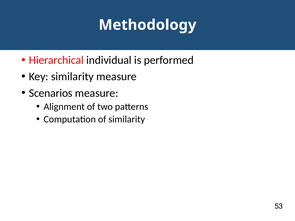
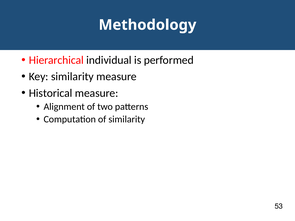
Scenarios: Scenarios -> Historical
